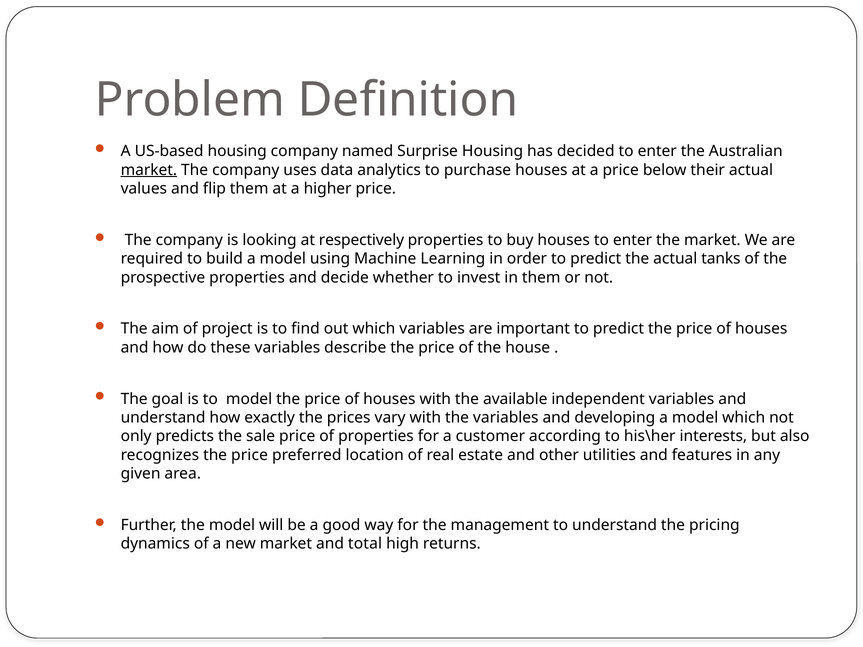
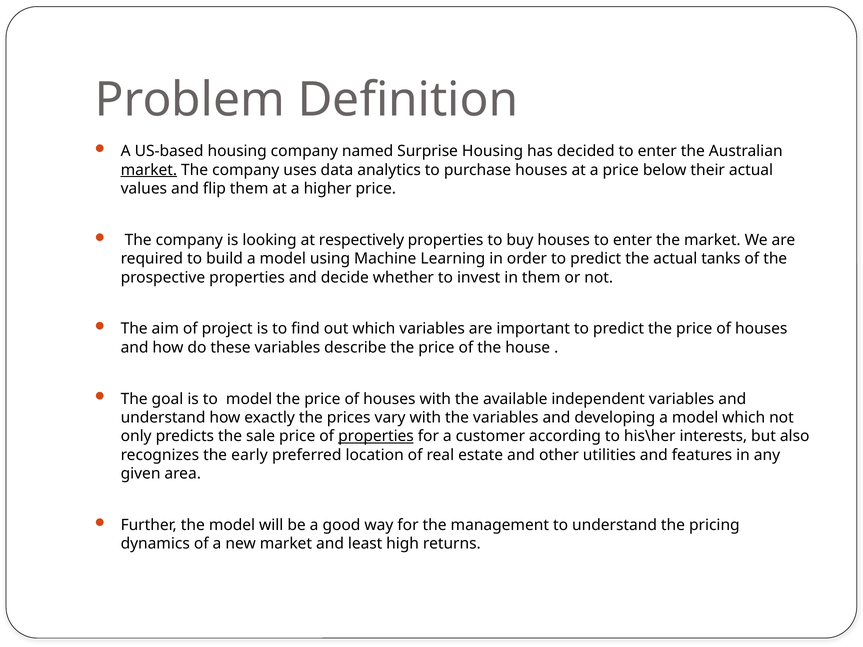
properties at (376, 437) underline: none -> present
recognizes the price: price -> early
total: total -> least
